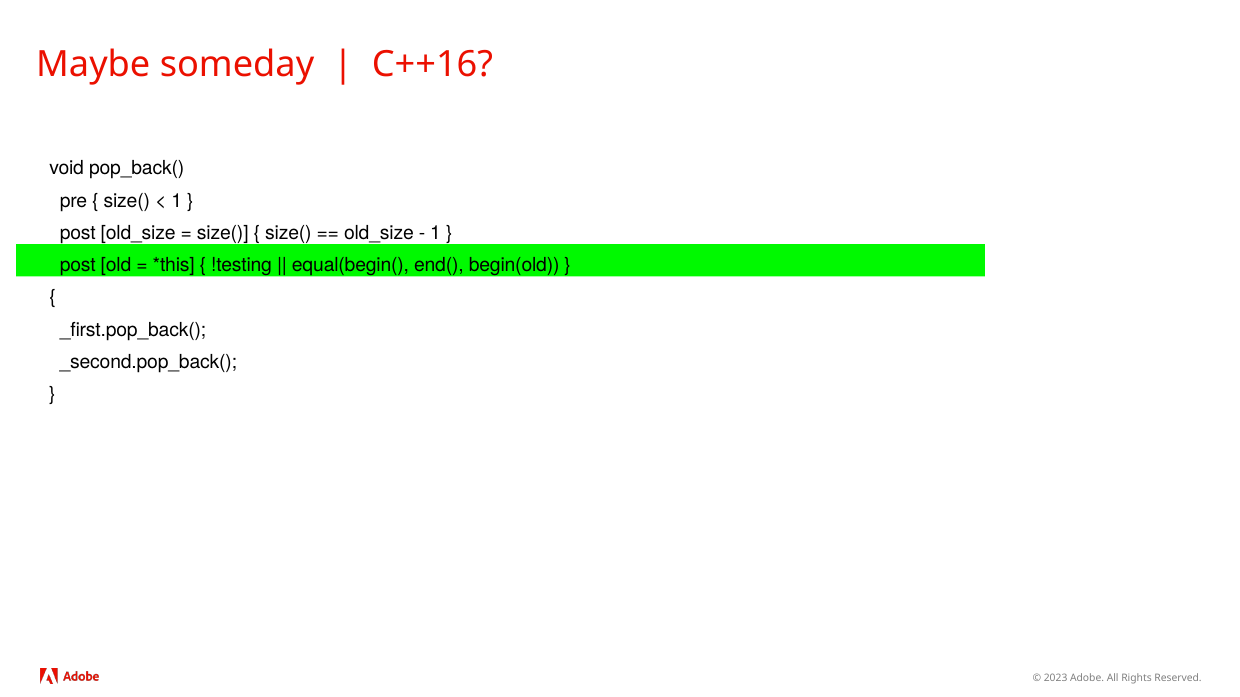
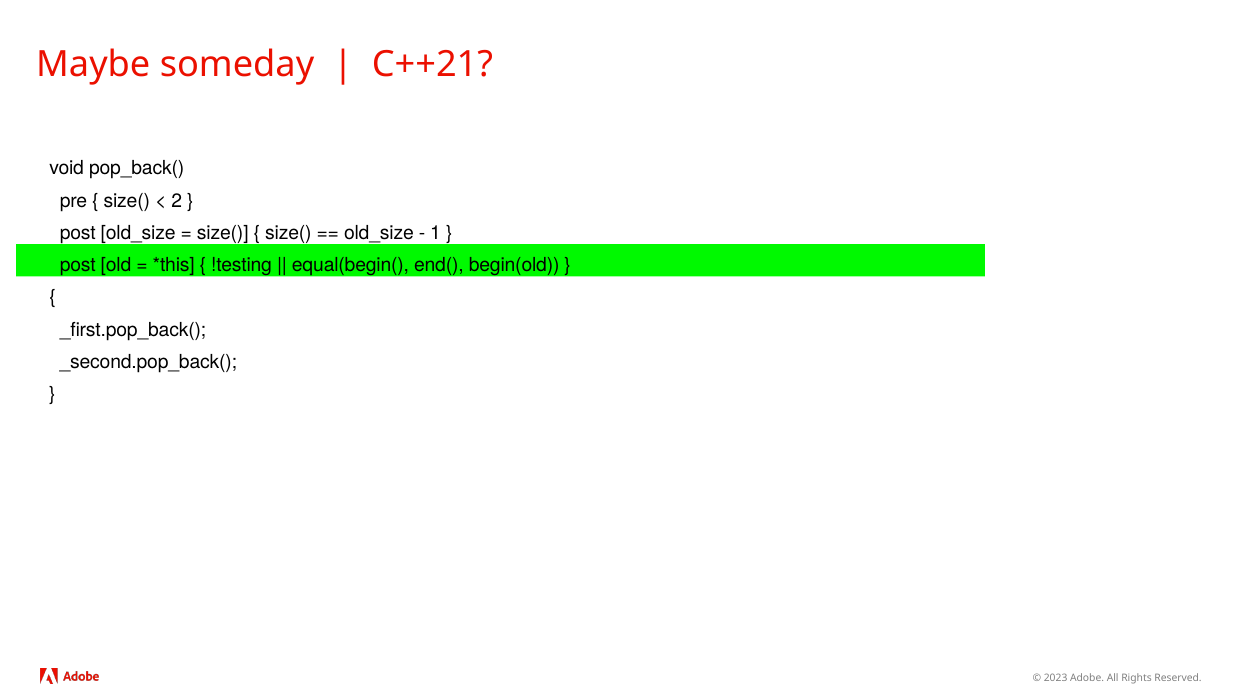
C++16: C++16 -> C++21
1 at (177, 201): 1 -> 2
